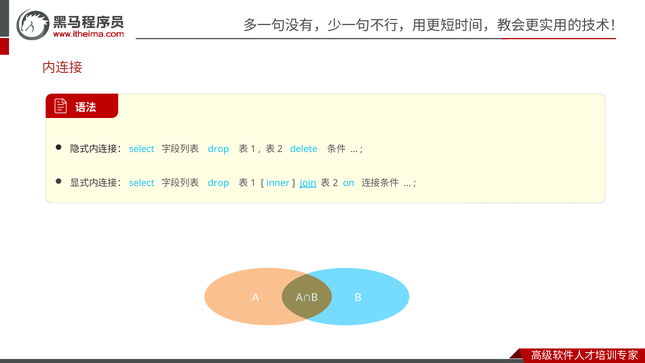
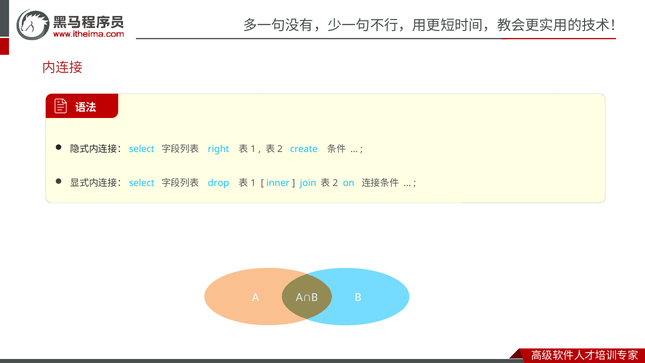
drop at (219, 149): drop -> right
delete: delete -> create
join underline: present -> none
